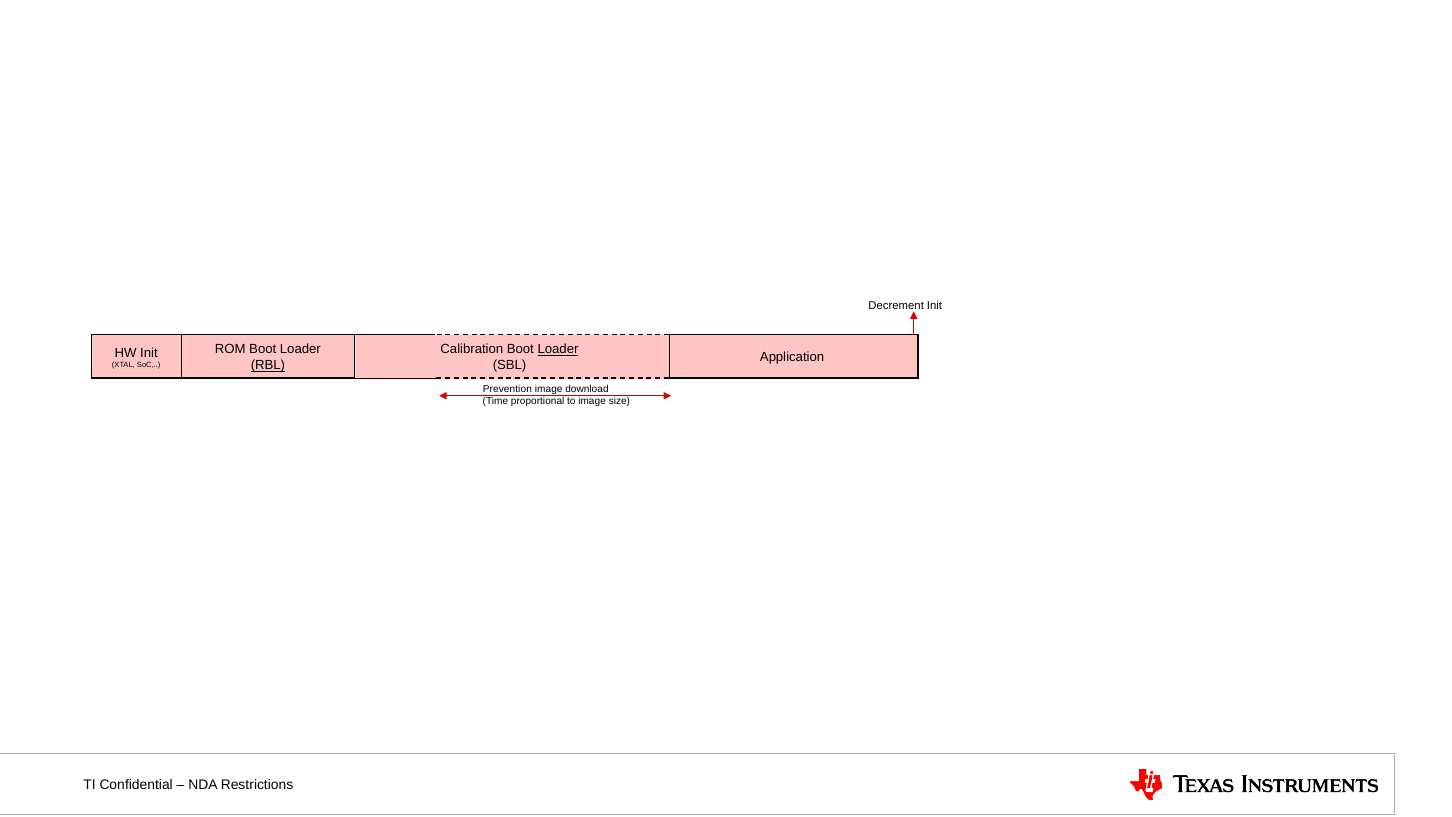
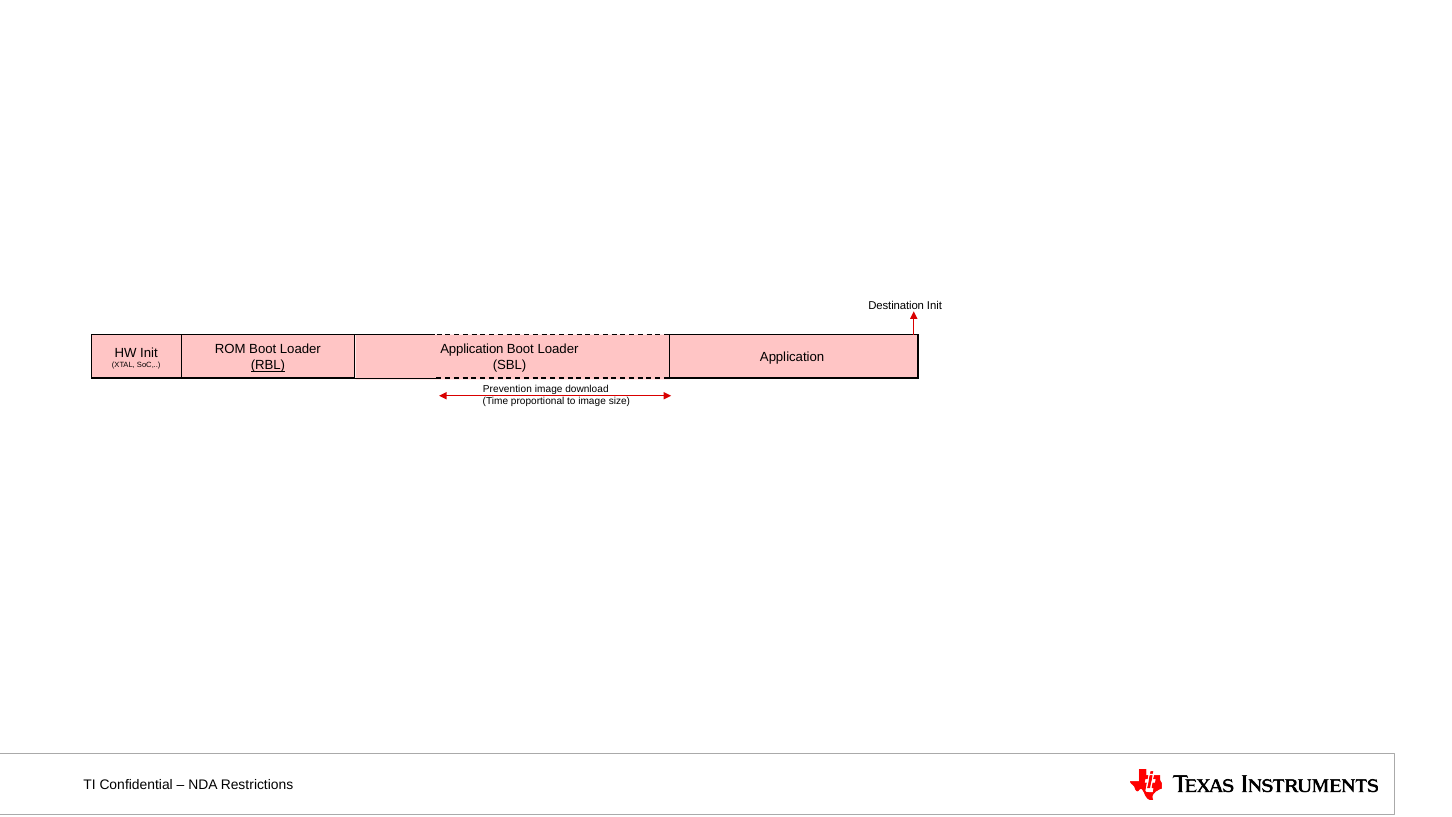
Decrement: Decrement -> Destination
Calibration at (472, 349): Calibration -> Application
Loader at (558, 349) underline: present -> none
